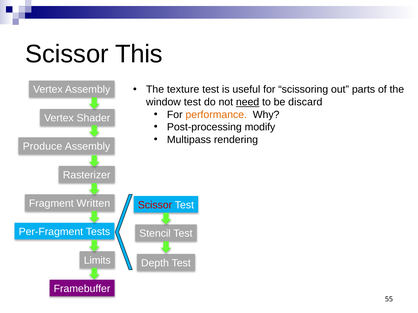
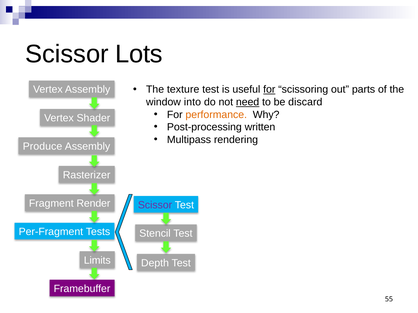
This: This -> Lots
for at (269, 90) underline: none -> present
window test: test -> into
modify: modify -> written
Written: Written -> Render
Scissor at (155, 205) colour: red -> purple
